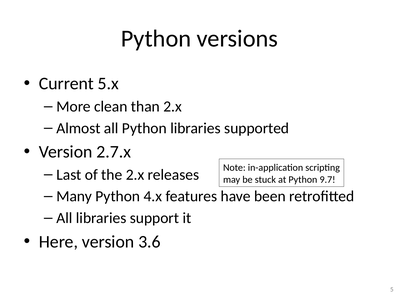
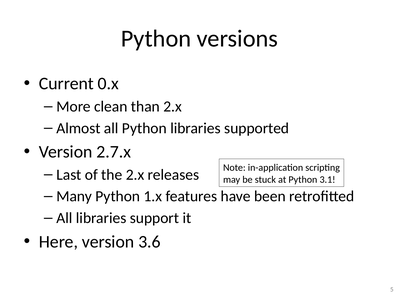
5.x: 5.x -> 0.x
9.7: 9.7 -> 3.1
4.x: 4.x -> 1.x
